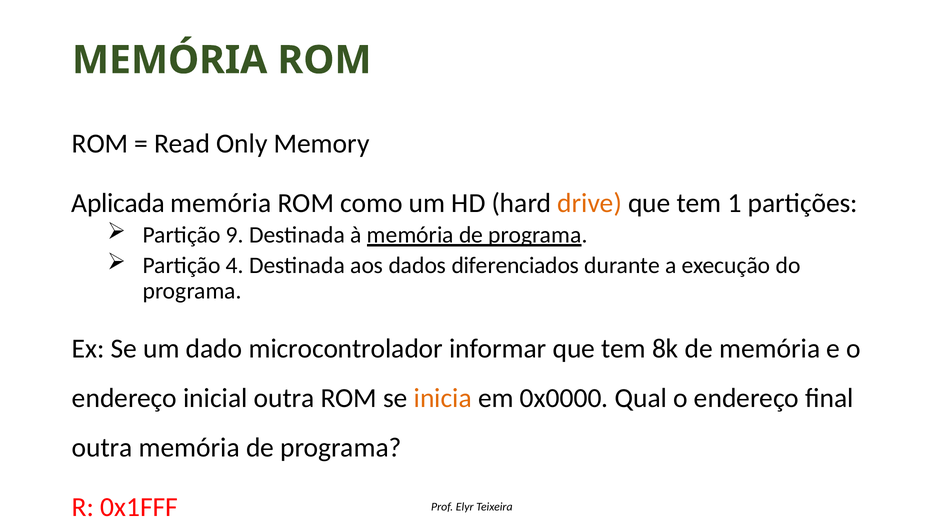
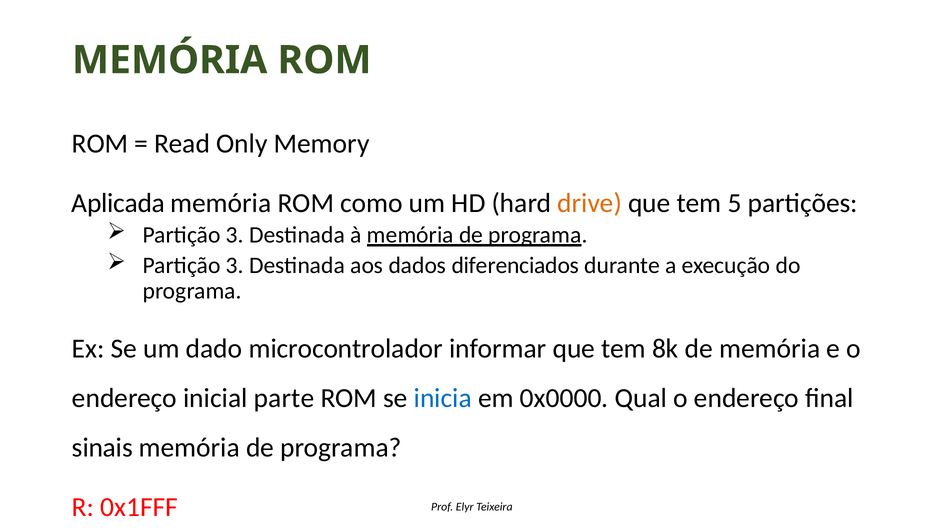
1: 1 -> 5
9 at (235, 235): 9 -> 3
4 at (235, 265): 4 -> 3
inicial outra: outra -> parte
inicia colour: orange -> blue
outra at (102, 448): outra -> sinais
